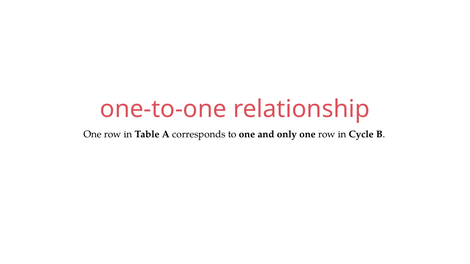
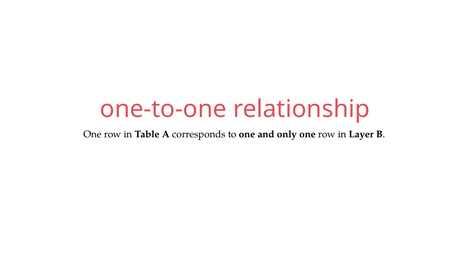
Cycle: Cycle -> Layer
